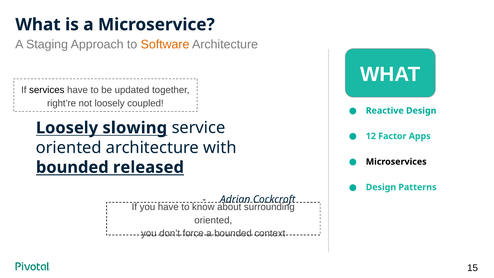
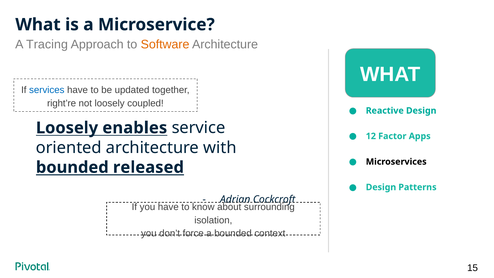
Staging: Staging -> Tracing
services colour: black -> blue
slowing: slowing -> enables
oriented at (213, 220): oriented -> isolation
